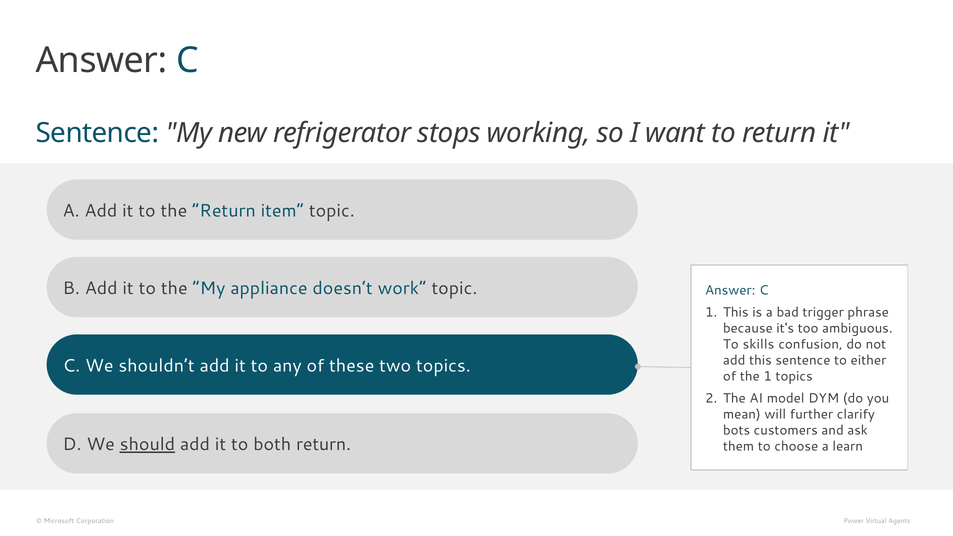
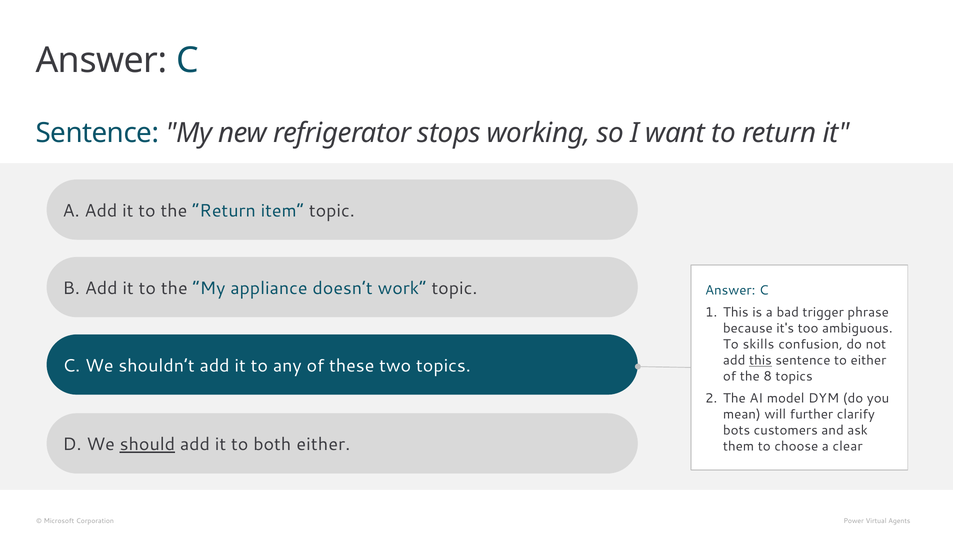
this at (760, 360) underline: none -> present
the 1: 1 -> 8
both return: return -> either
learn: learn -> clear
